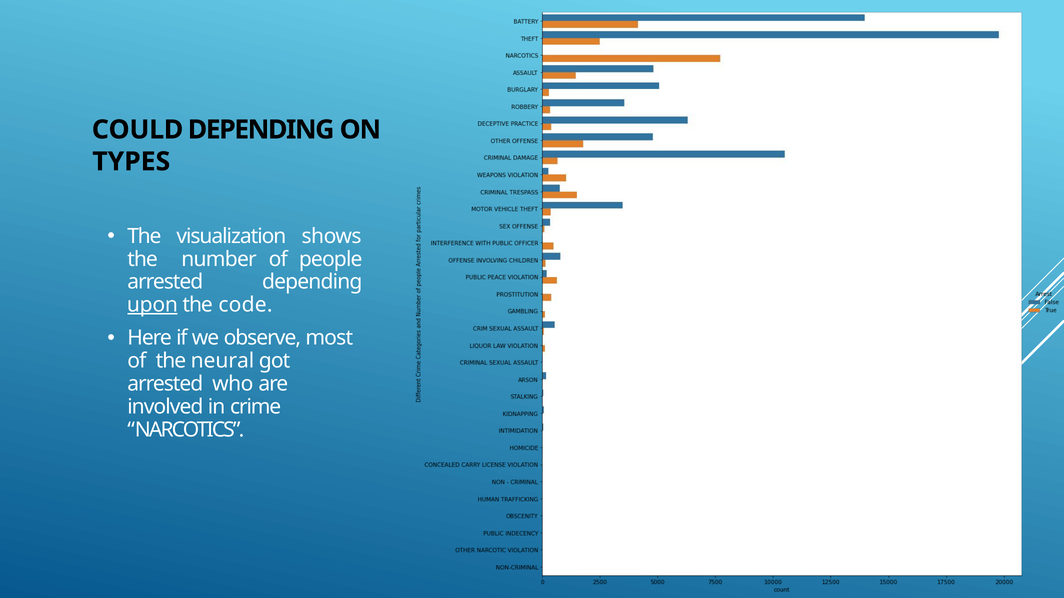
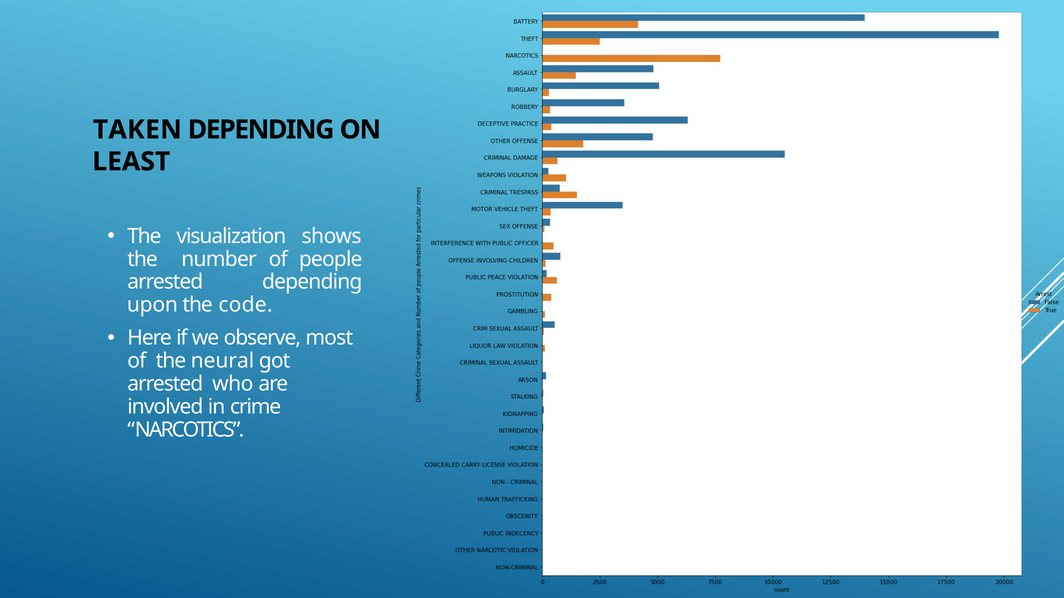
COULD: COULD -> TAKEN
TYPES: TYPES -> LEAST
upon underline: present -> none
